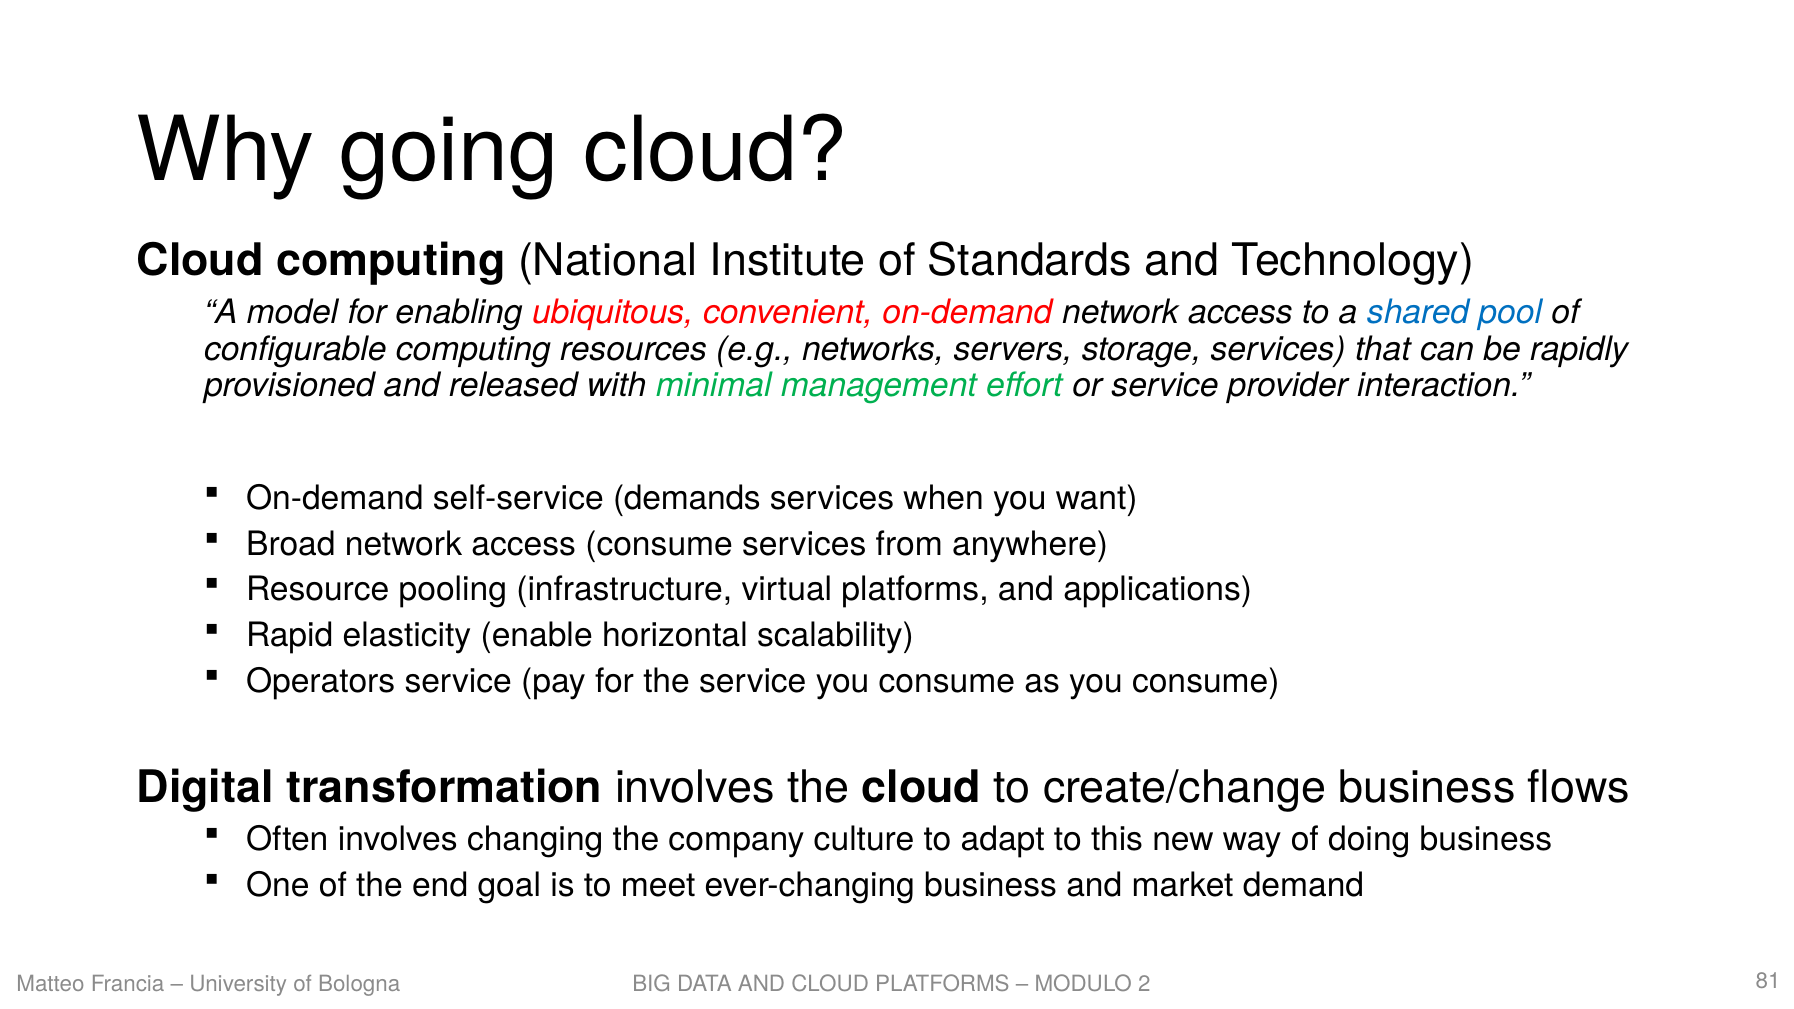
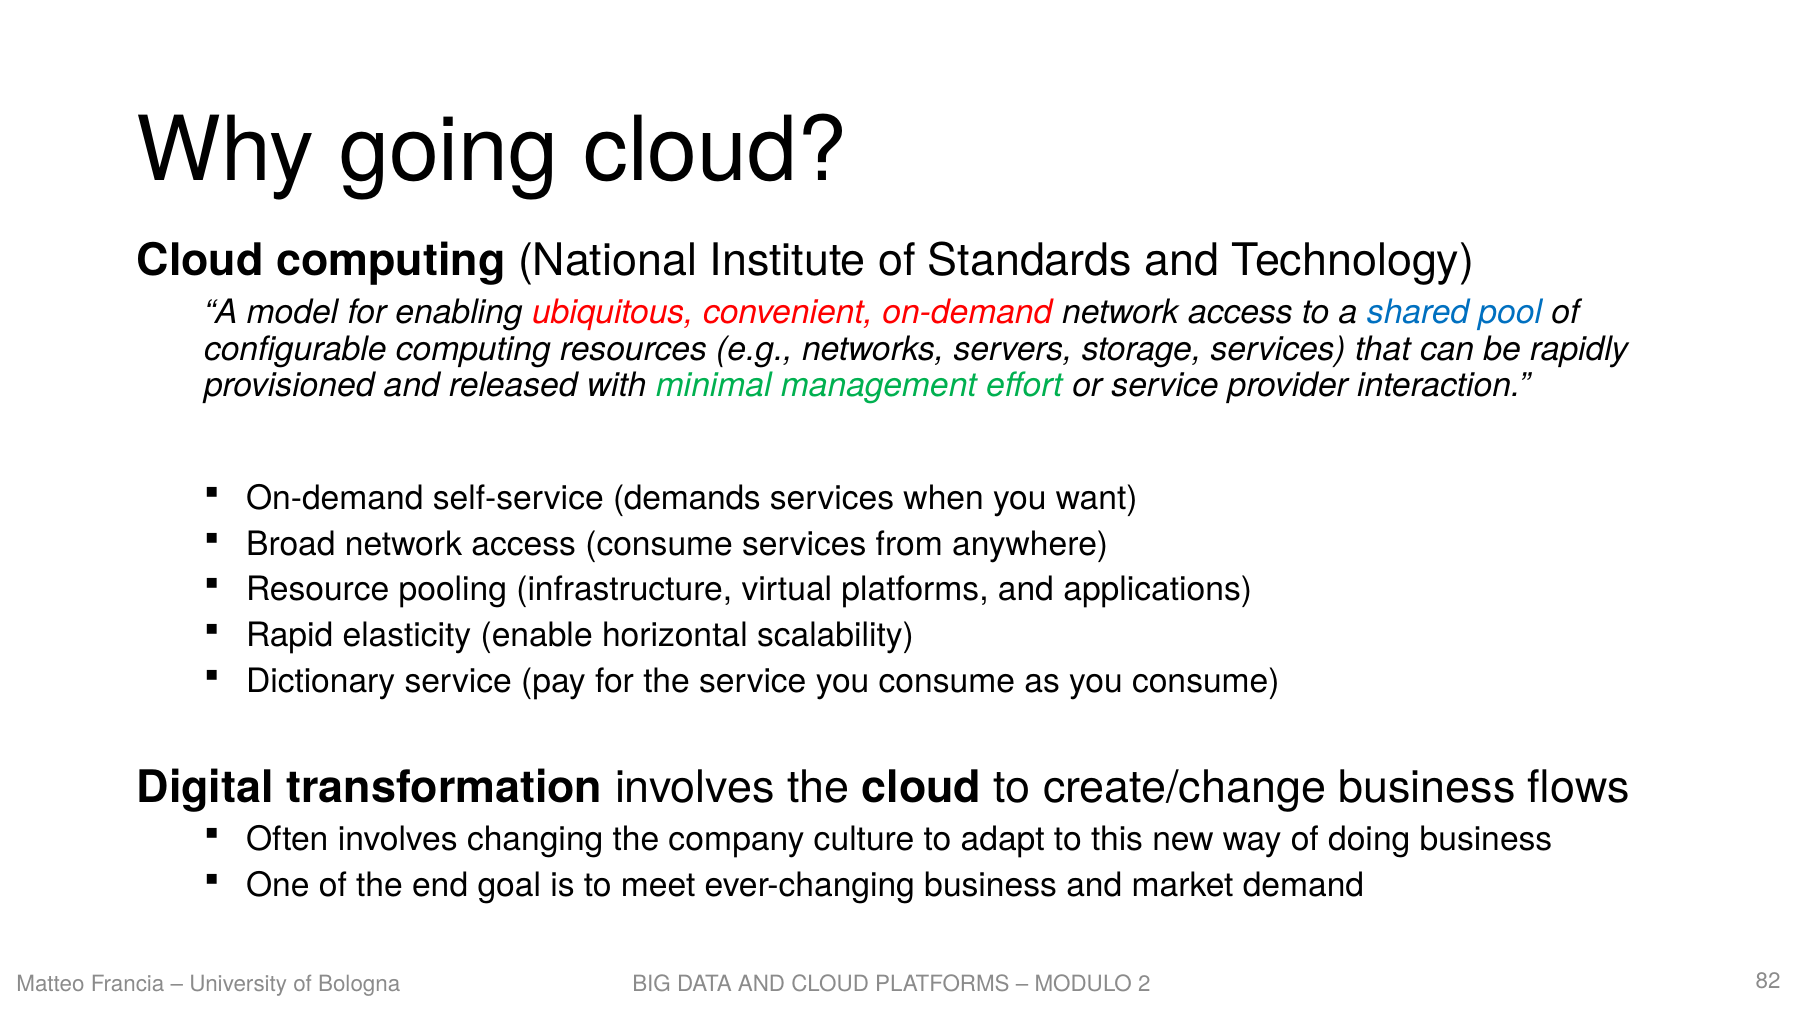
Operators: Operators -> Dictionary
81: 81 -> 82
